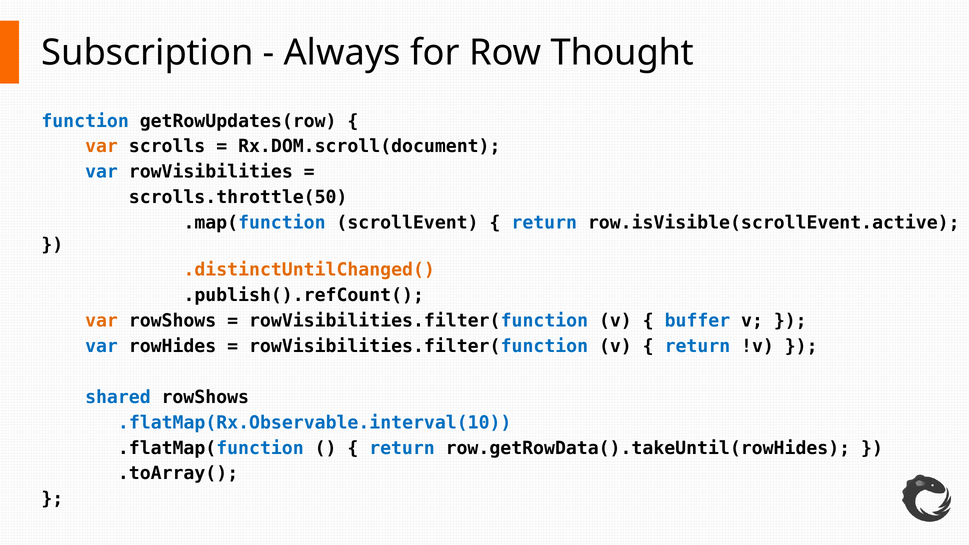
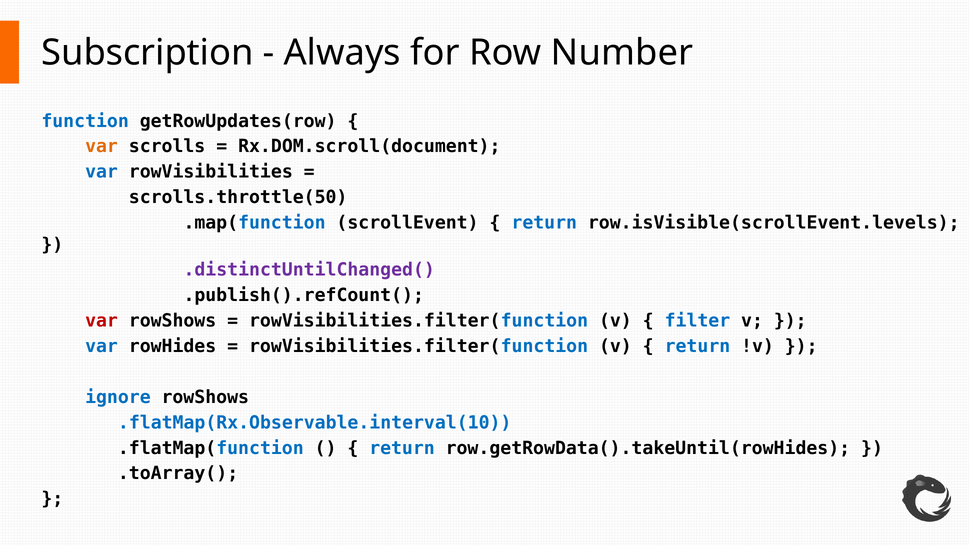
Thought: Thought -> Number
row.isVisible(scrollEvent.active: row.isVisible(scrollEvent.active -> row.isVisible(scrollEvent.levels
.distinctUntilChanged( colour: orange -> purple
var at (102, 321) colour: orange -> red
buffer: buffer -> filter
shared: shared -> ignore
